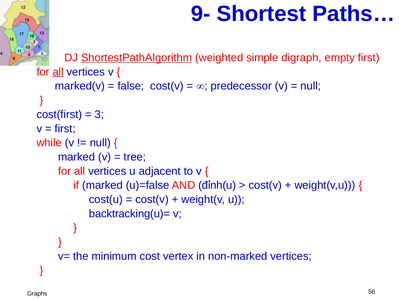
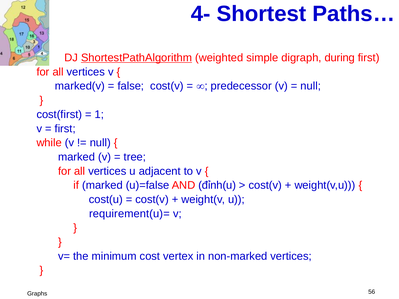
9-: 9- -> 4-
empty: empty -> during
all at (58, 72) underline: present -> none
3: 3 -> 1
backtracking(u)=: backtracking(u)= -> requirement(u)=
